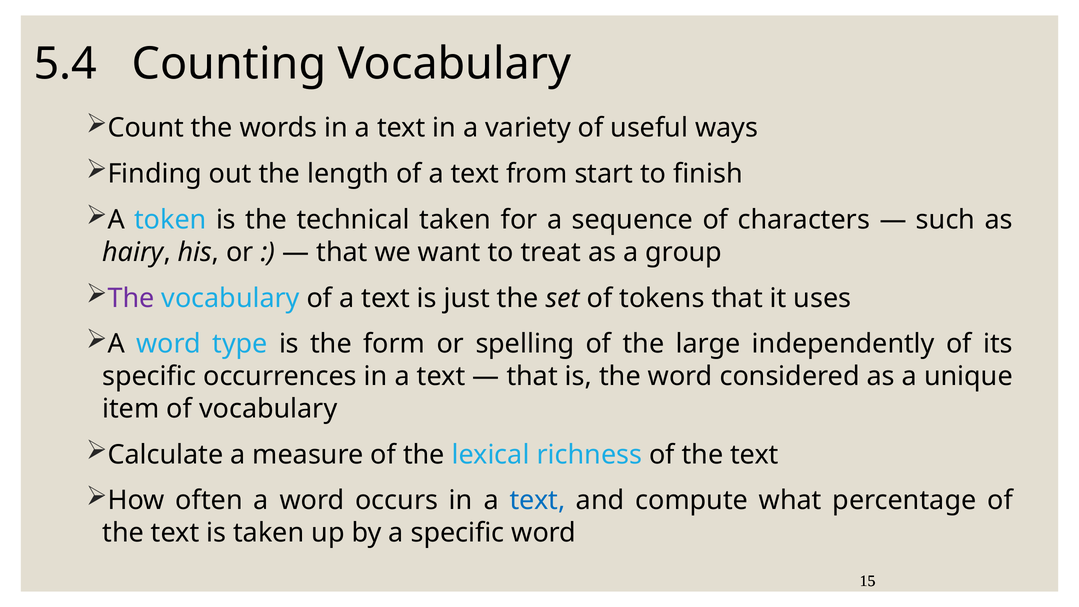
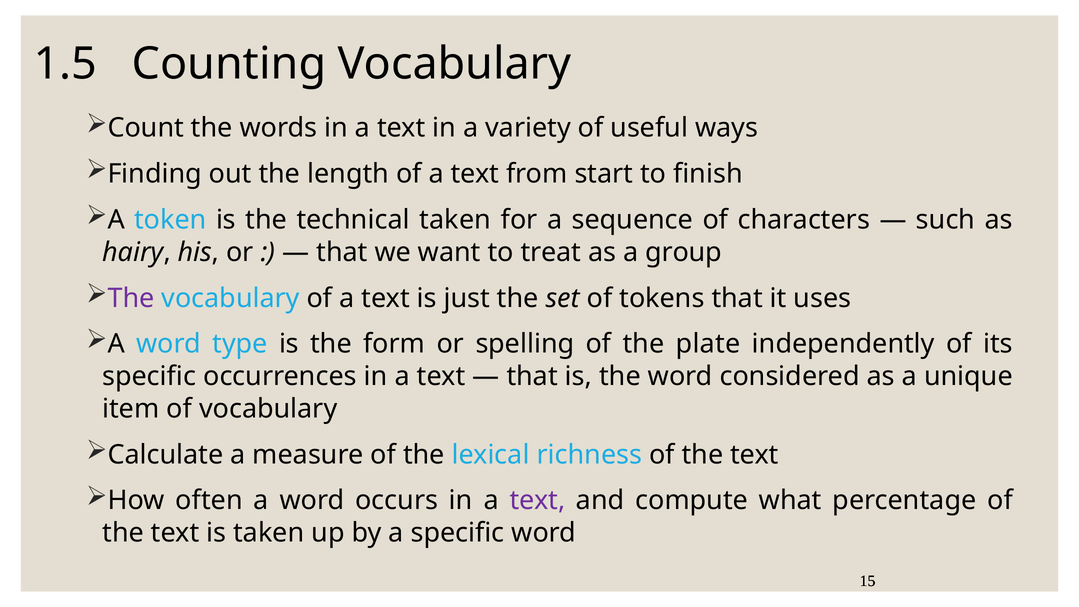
5.4: 5.4 -> 1.5
large: large -> plate
text at (537, 500) colour: blue -> purple
